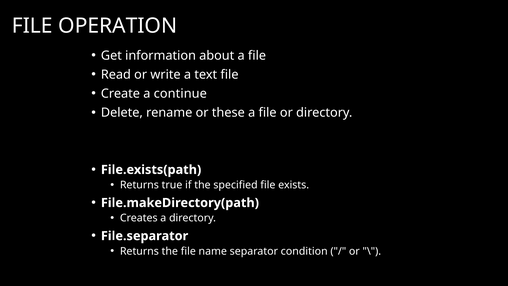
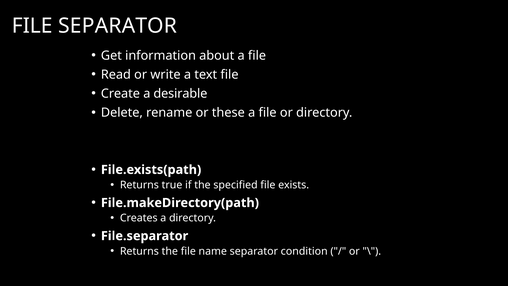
FILE OPERATION: OPERATION -> SEPARATOR
continue: continue -> desirable
